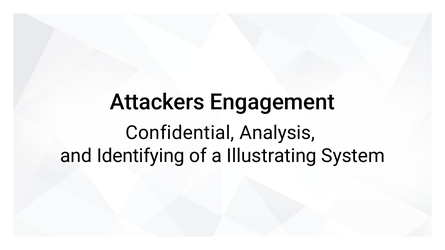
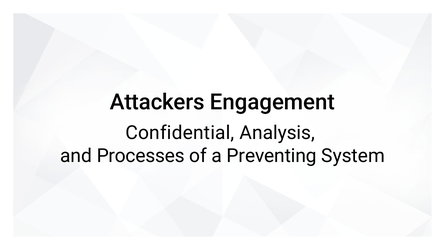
Identifying: Identifying -> Processes
Illustrating: Illustrating -> Preventing
